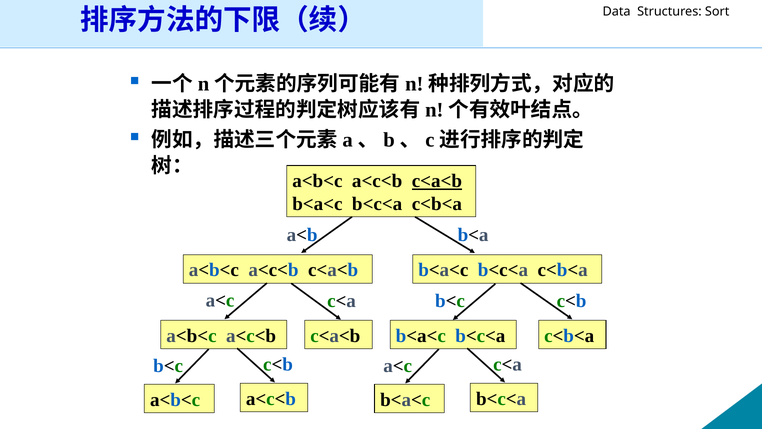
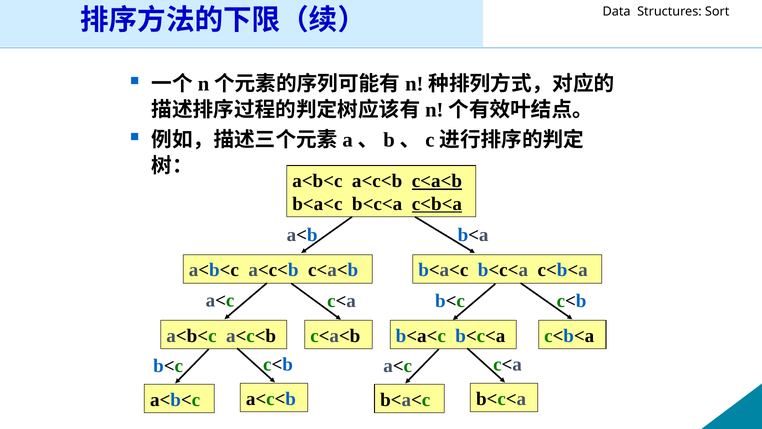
c<b<a at (437, 204) underline: none -> present
